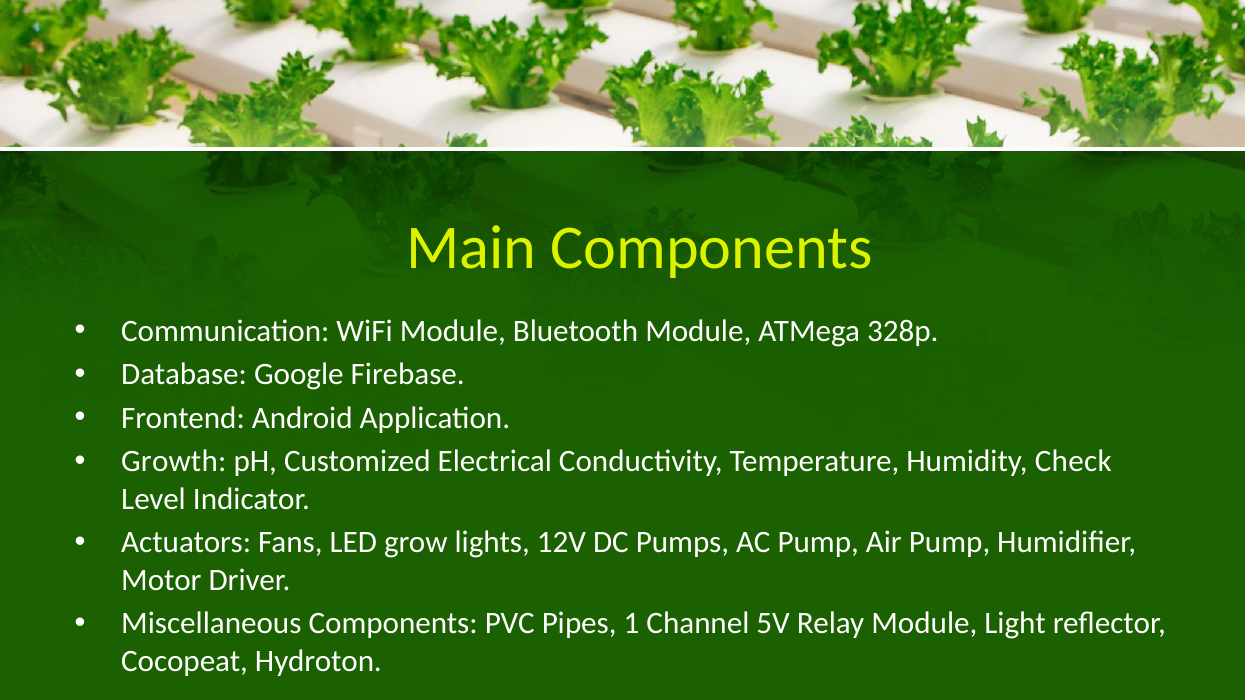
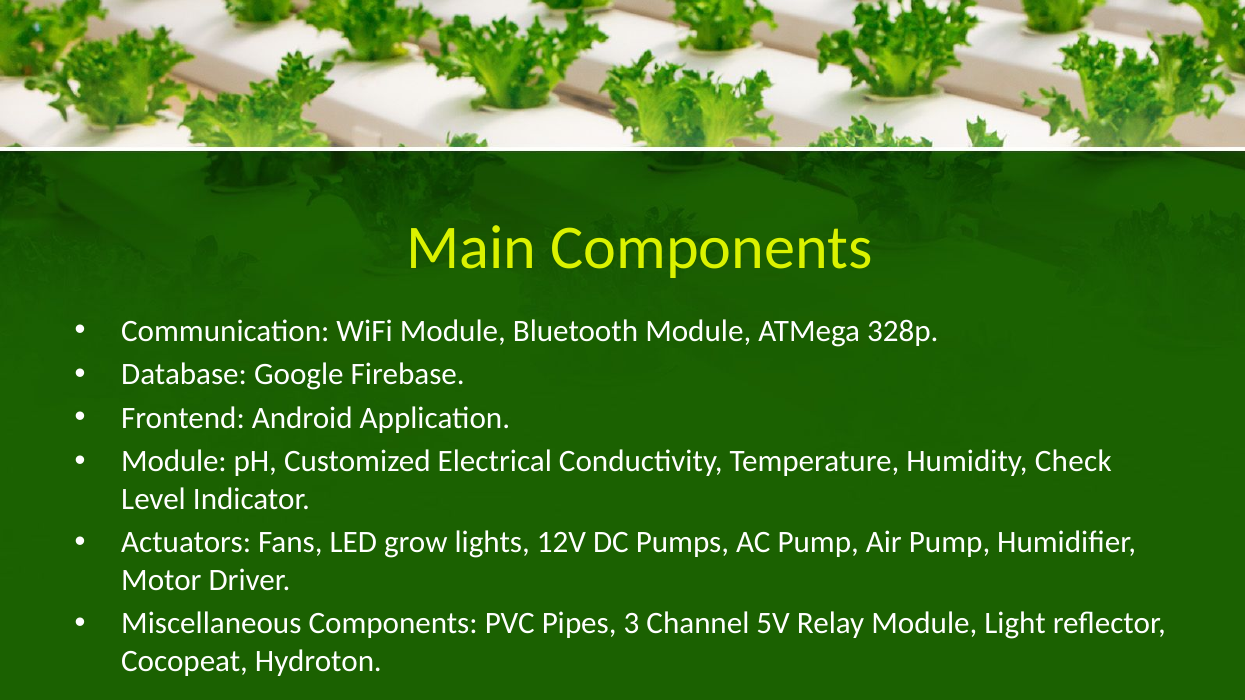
Growth at (174, 462): Growth -> Module
1: 1 -> 3
